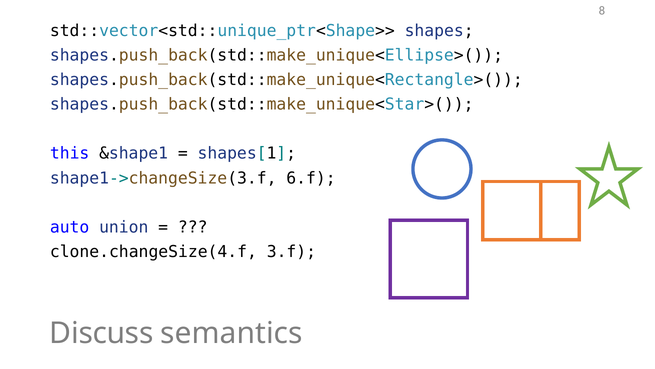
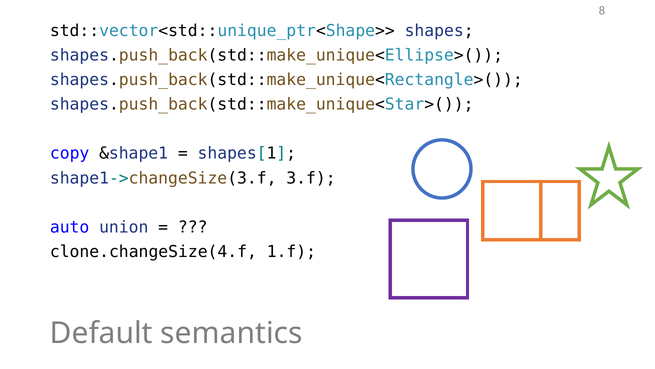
this: this -> copy
6.f: 6.f -> 3.f
3.f: 3.f -> 1.f
Discuss: Discuss -> Default
